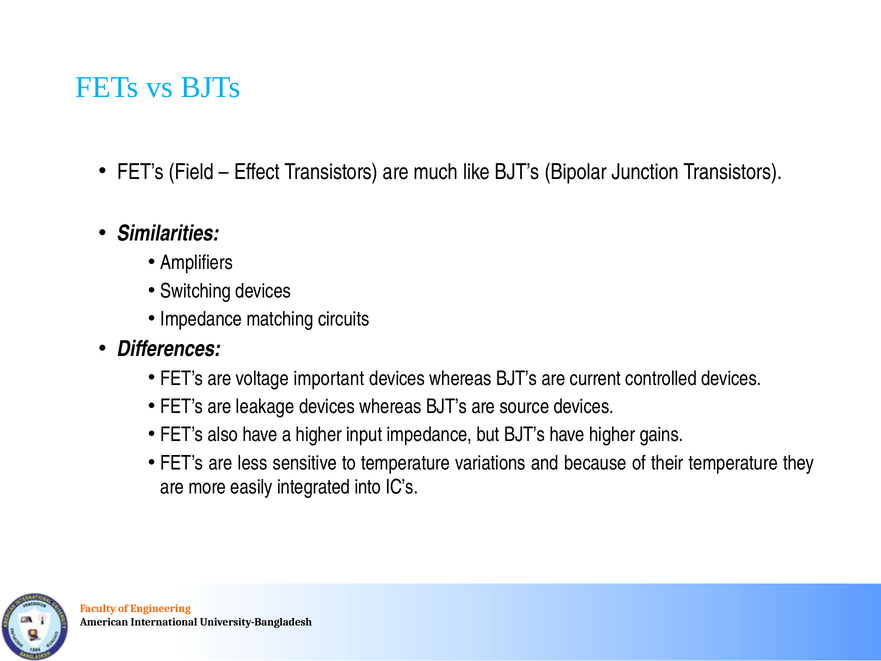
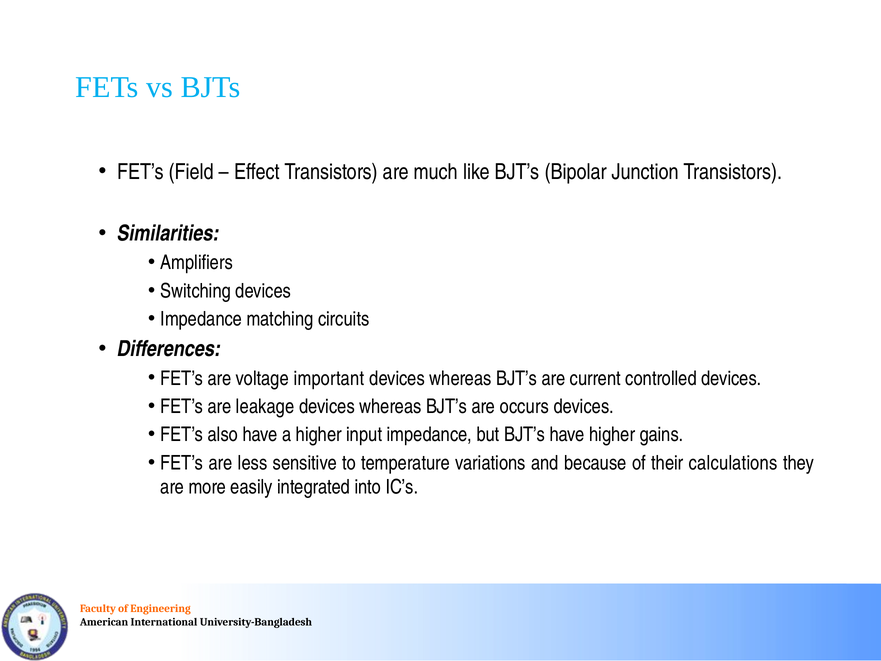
source: source -> occurs
their temperature: temperature -> calculations
